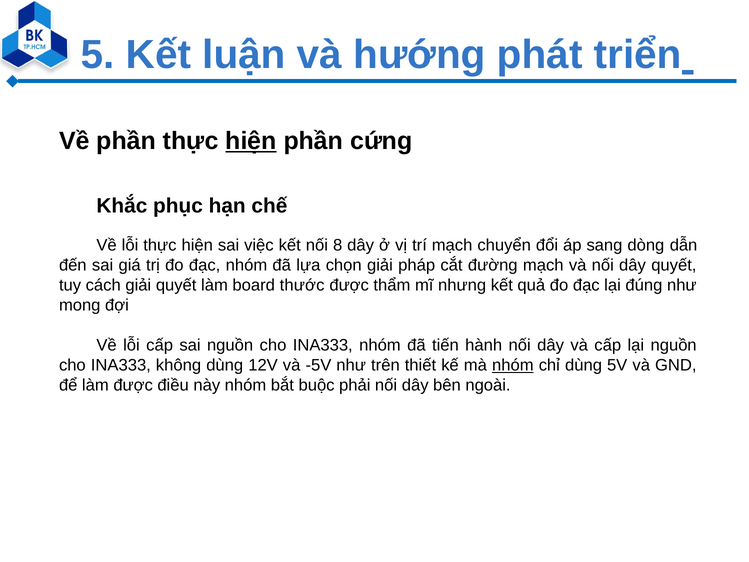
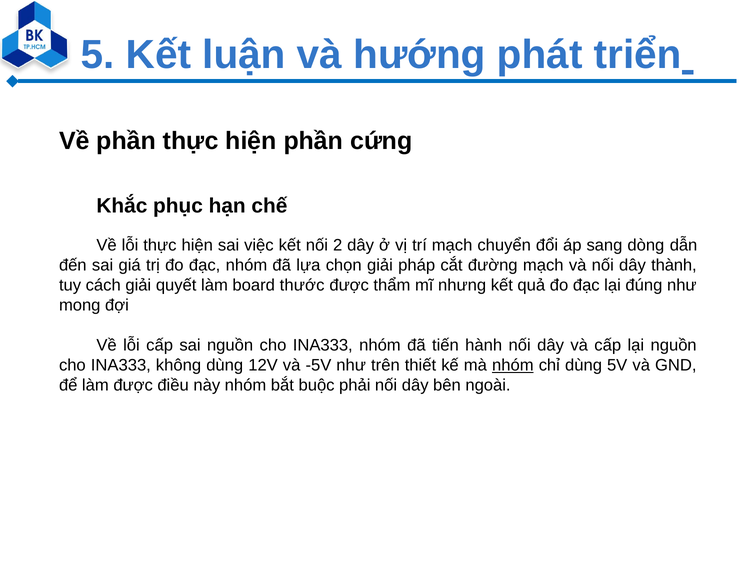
hiện at (251, 141) underline: present -> none
8: 8 -> 2
dây quyết: quyết -> thành
